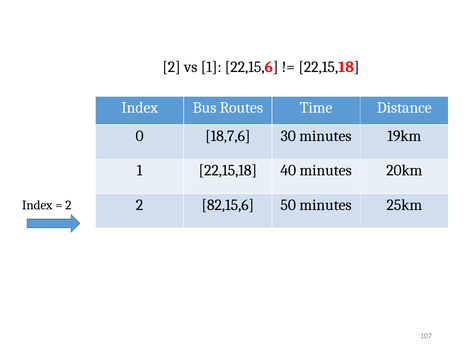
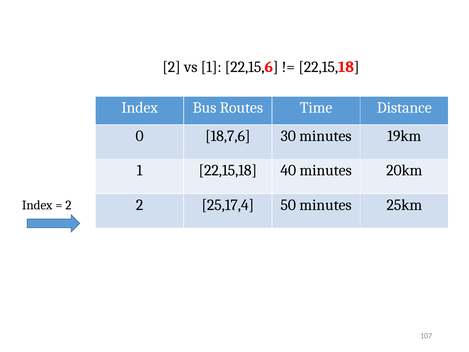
82,15,6: 82,15,6 -> 25,17,4
